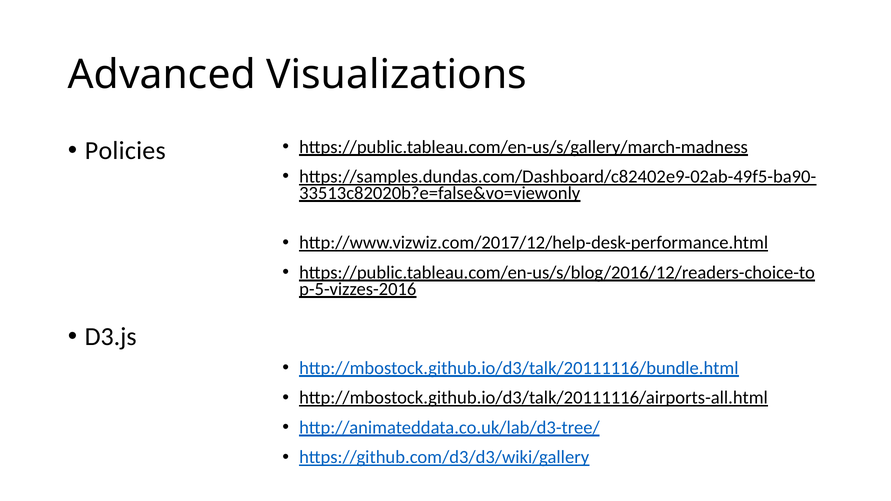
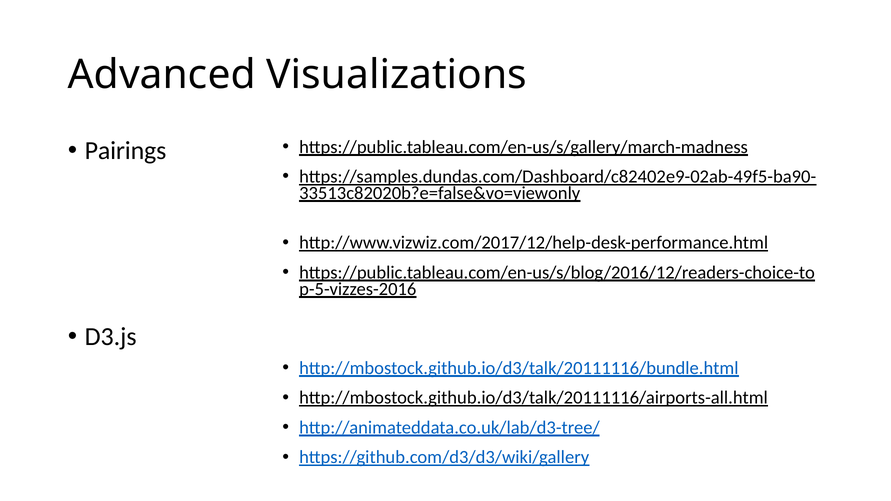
Policies: Policies -> Pairings
